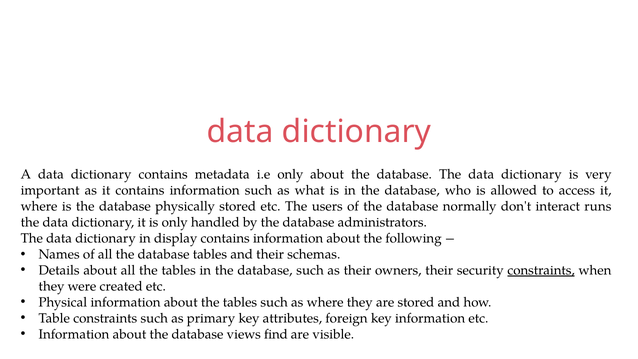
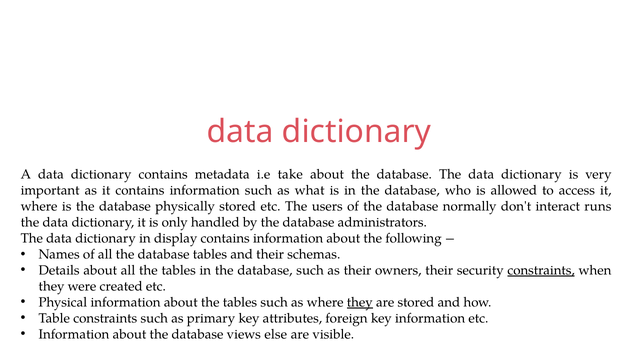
i.e only: only -> take
they at (360, 302) underline: none -> present
find: find -> else
